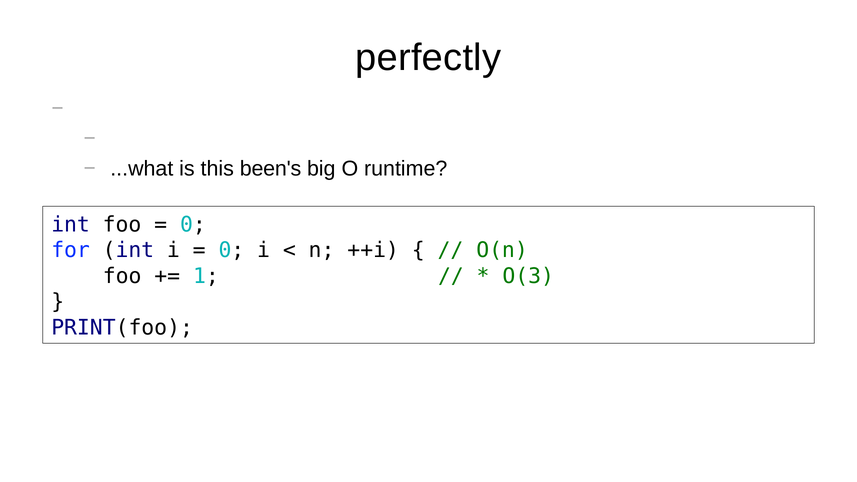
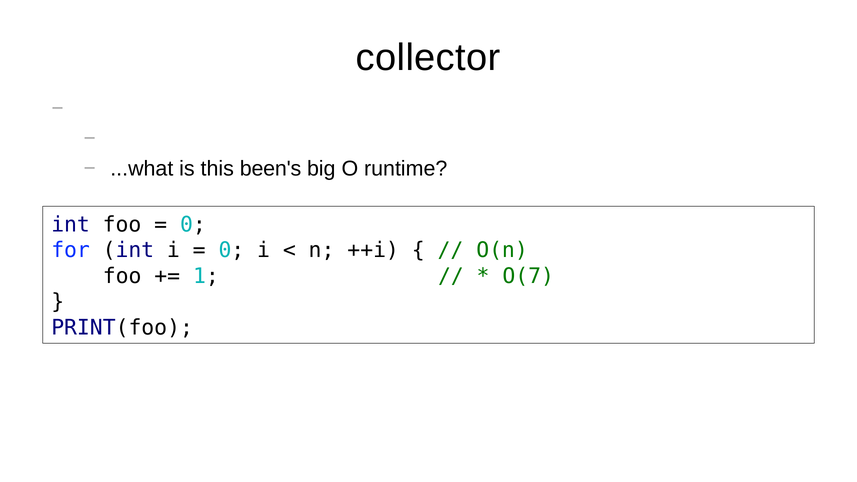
perfectly: perfectly -> collector
O(3: O(3 -> O(7
